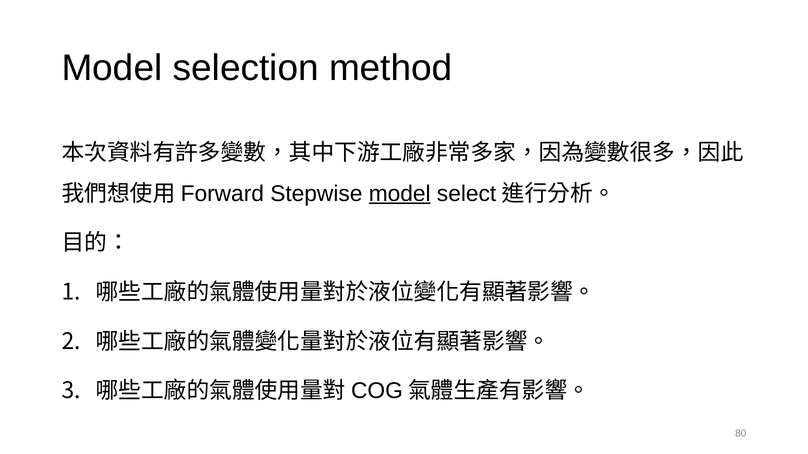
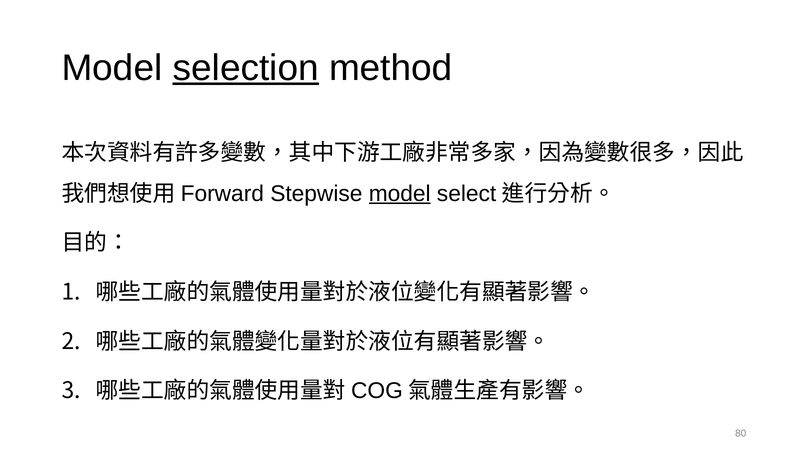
selection underline: none -> present
